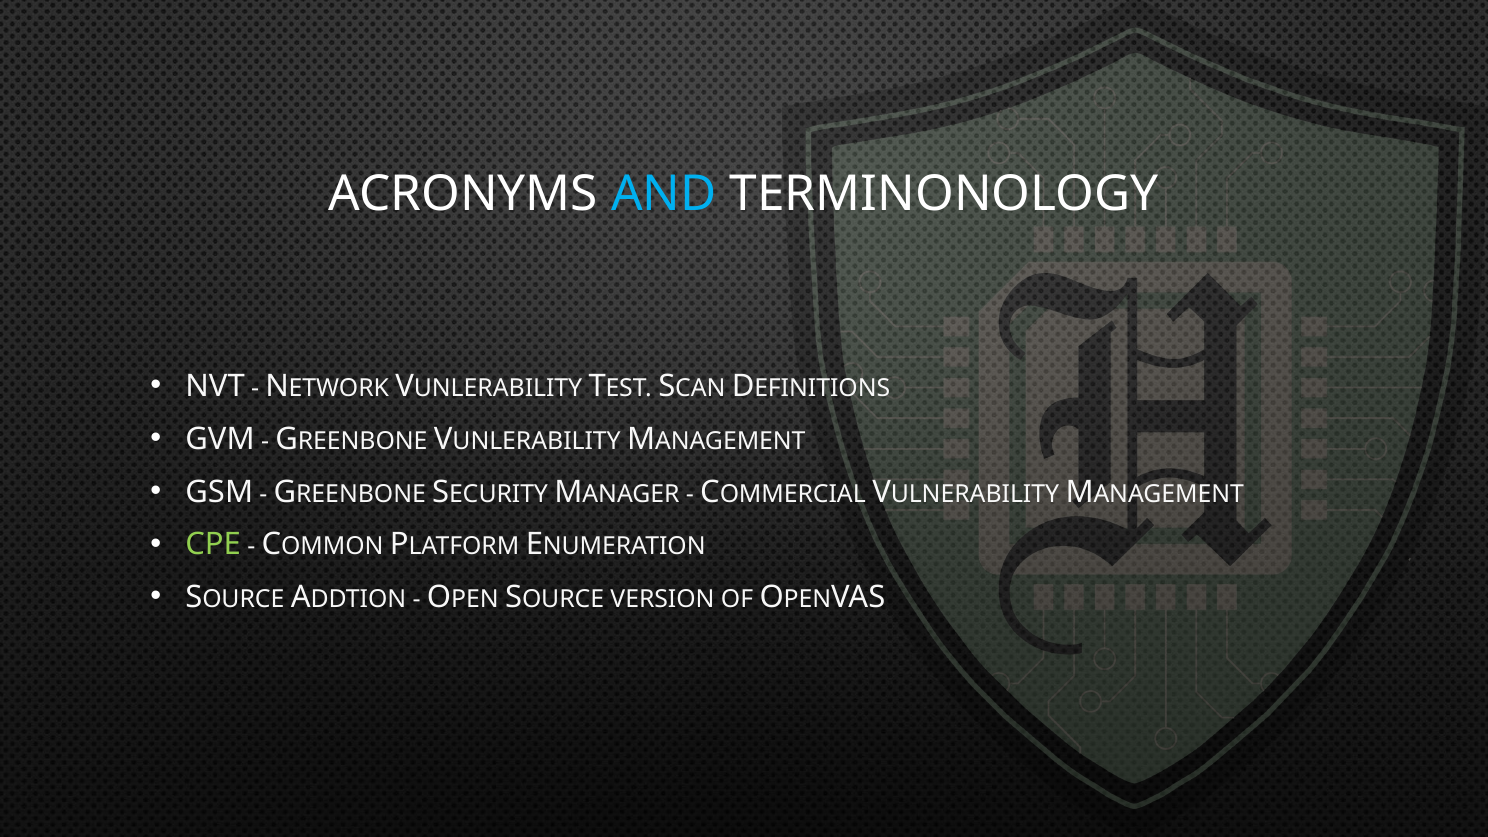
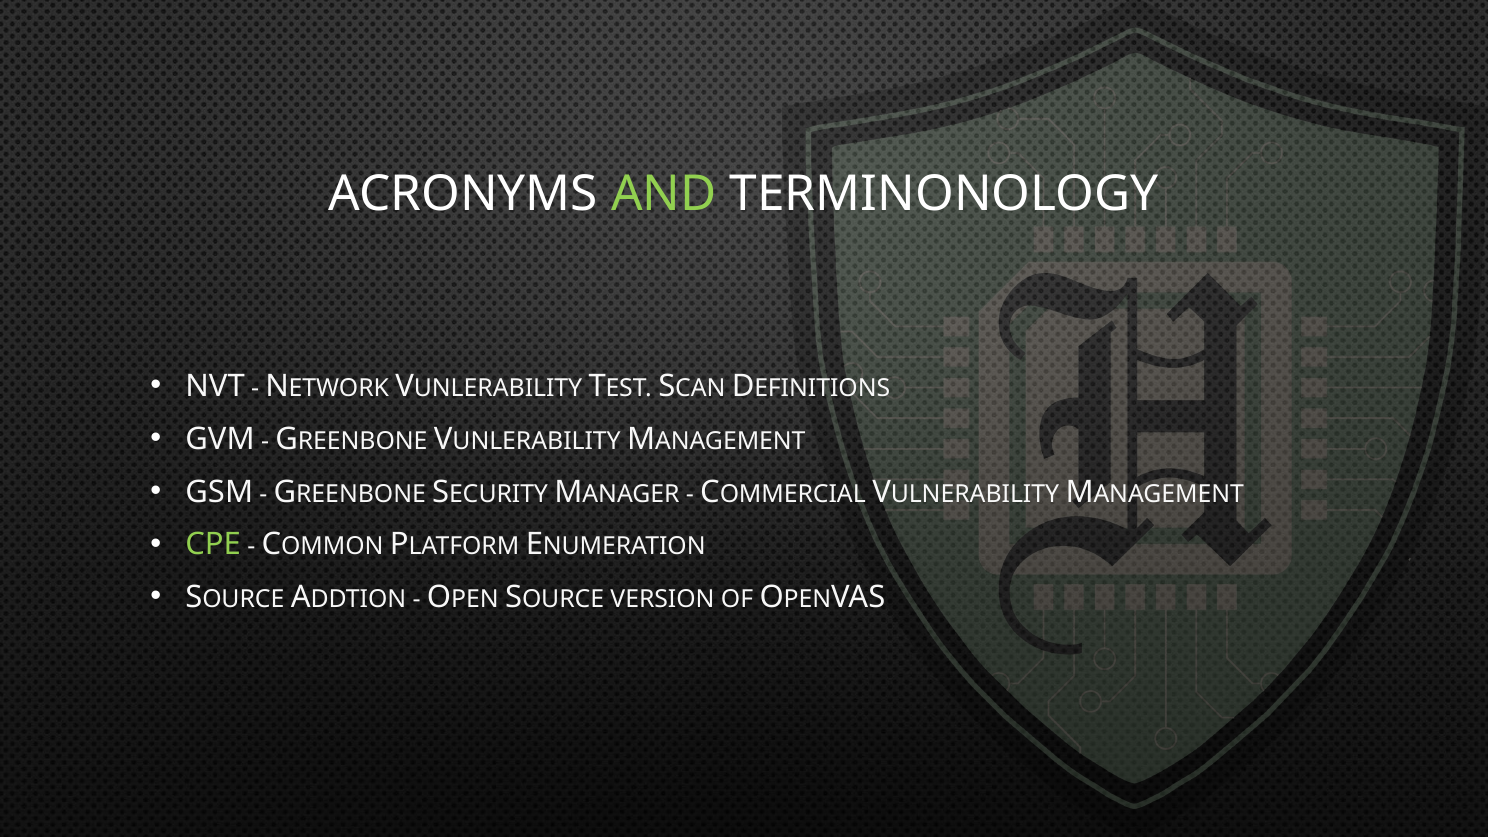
AND colour: light blue -> light green
